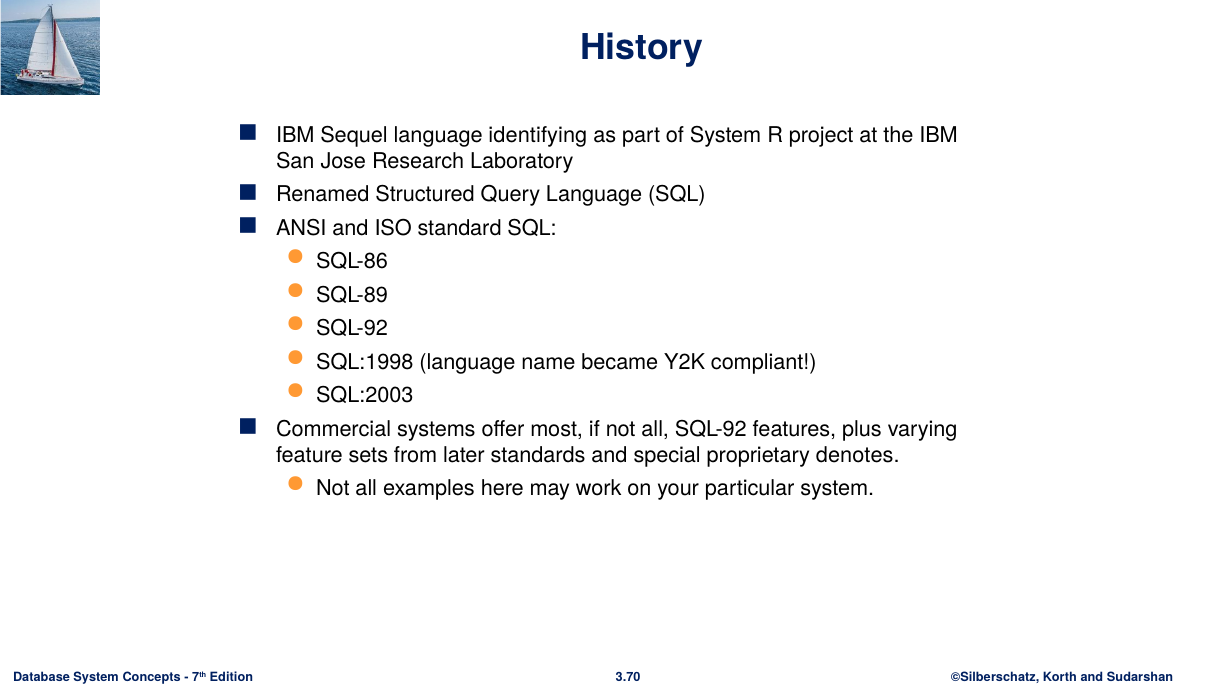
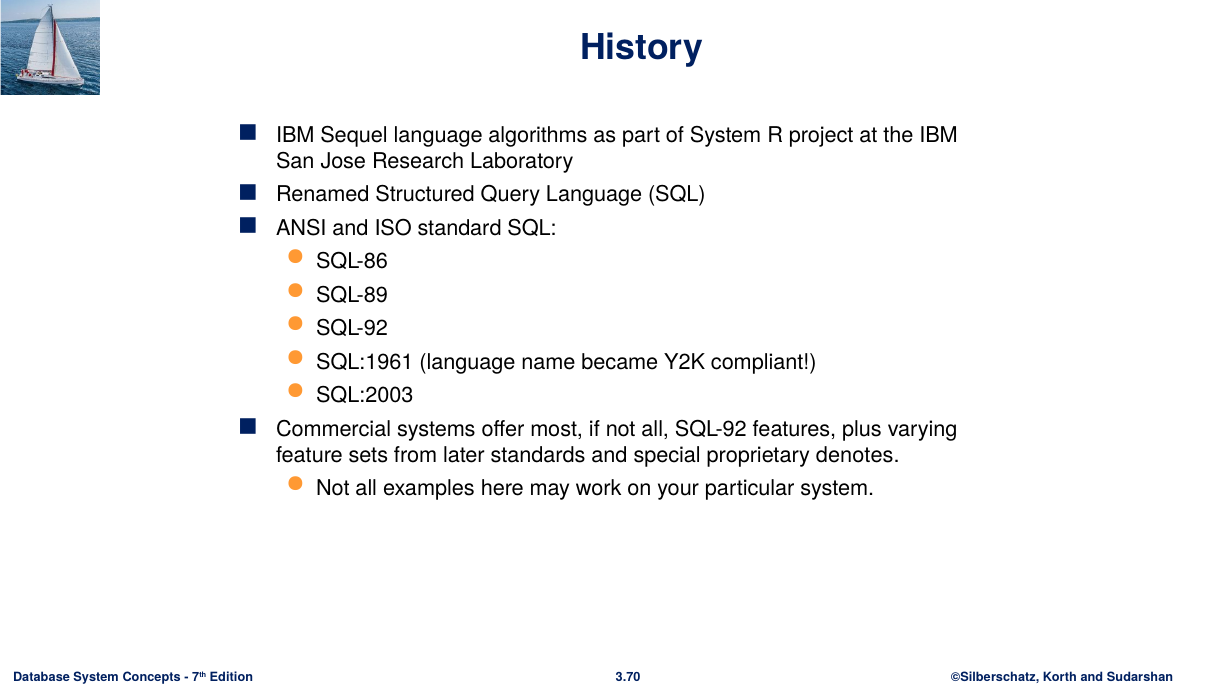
identifying: identifying -> algorithms
SQL:1998: SQL:1998 -> SQL:1961
